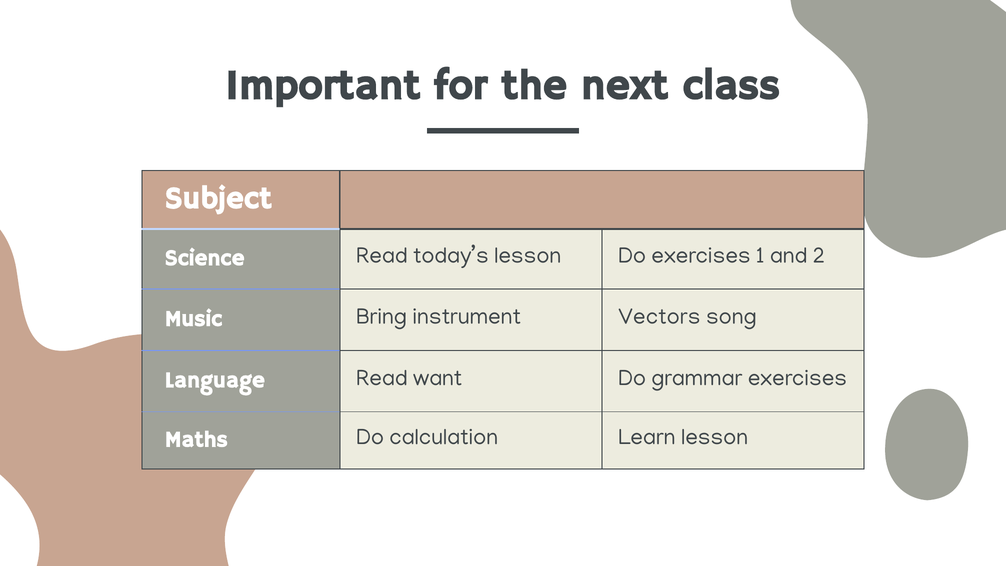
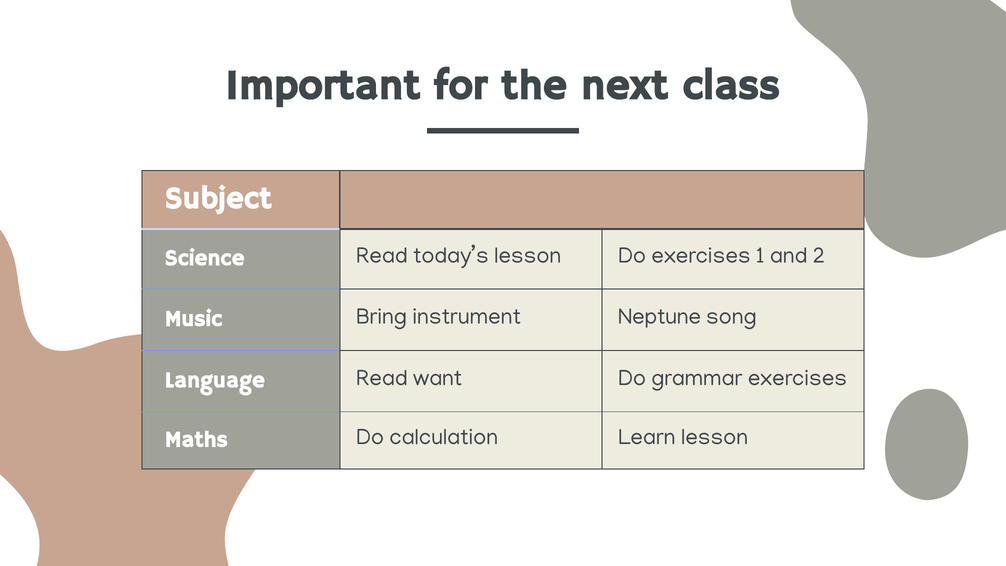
Vectors: Vectors -> Neptune
